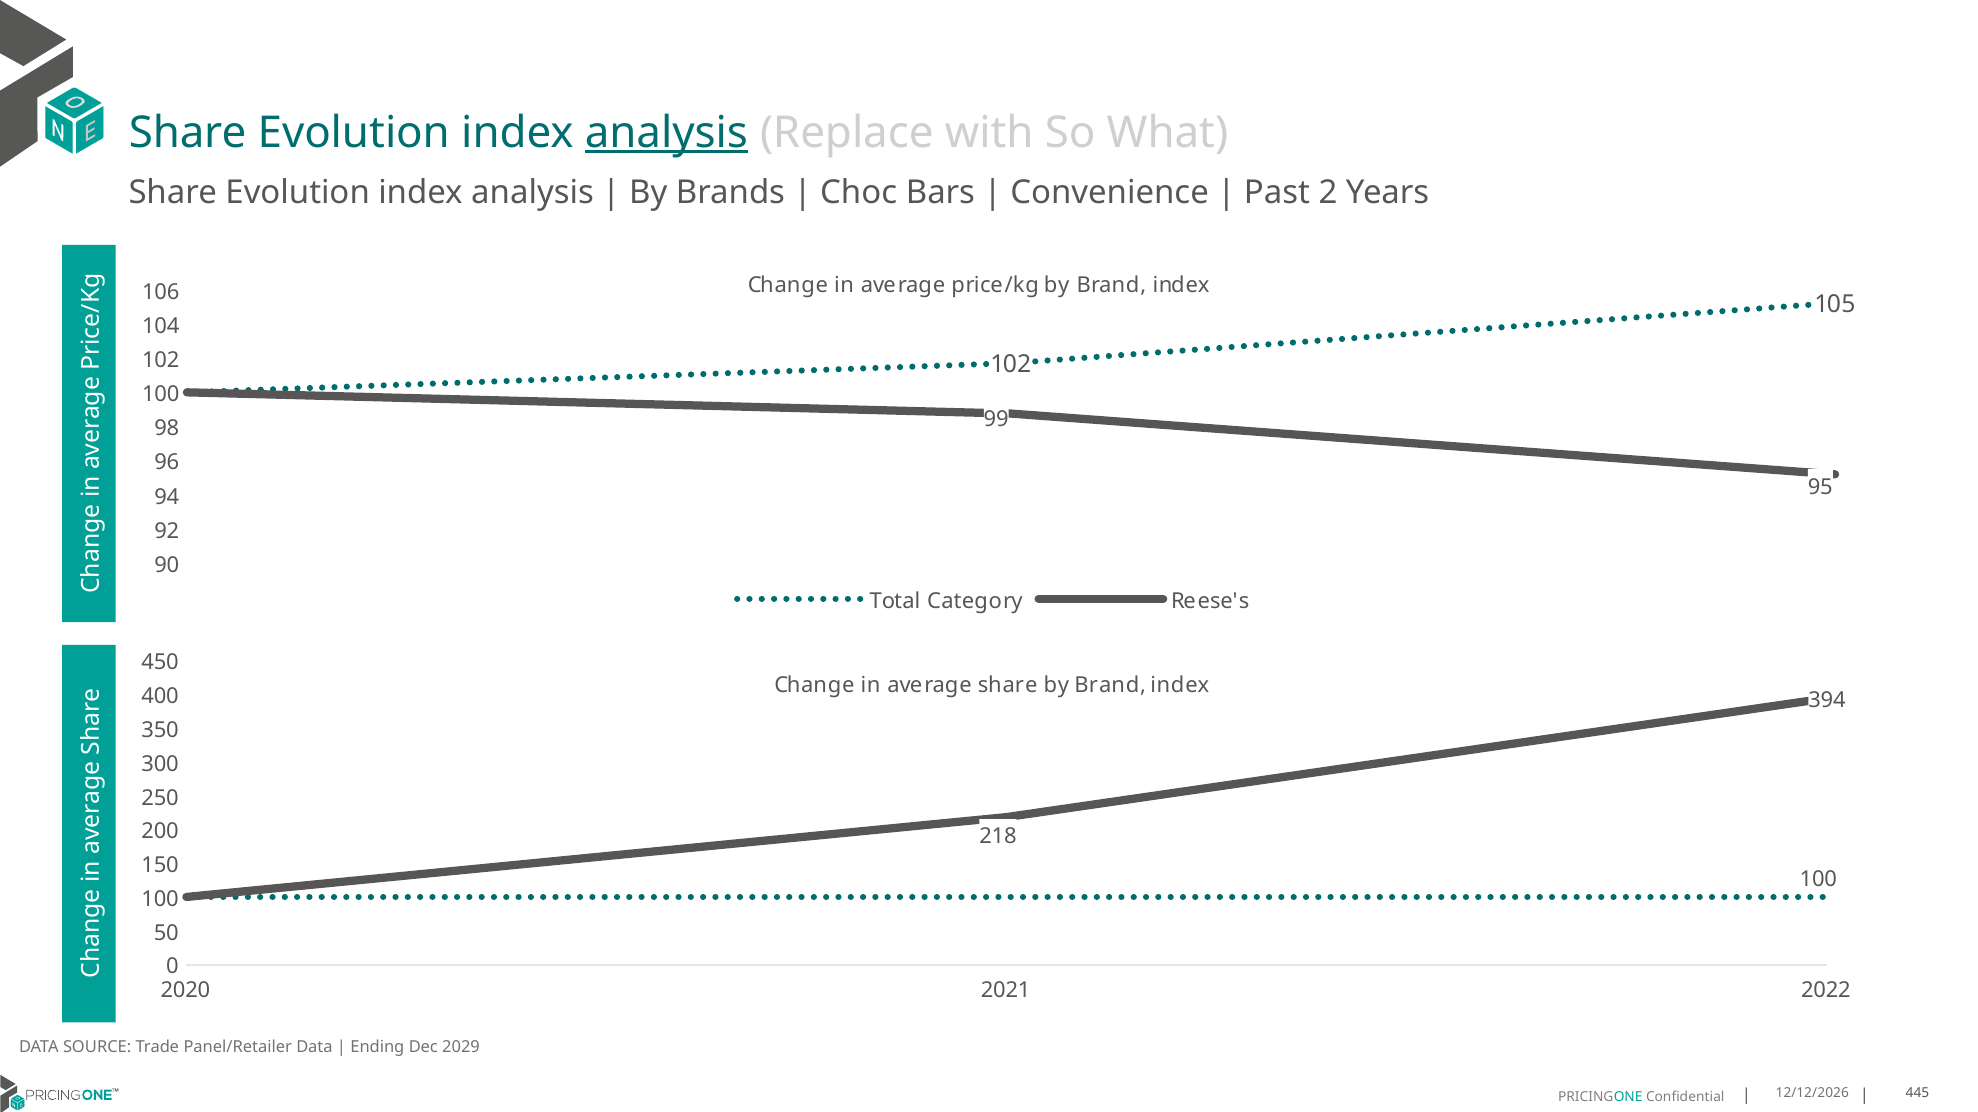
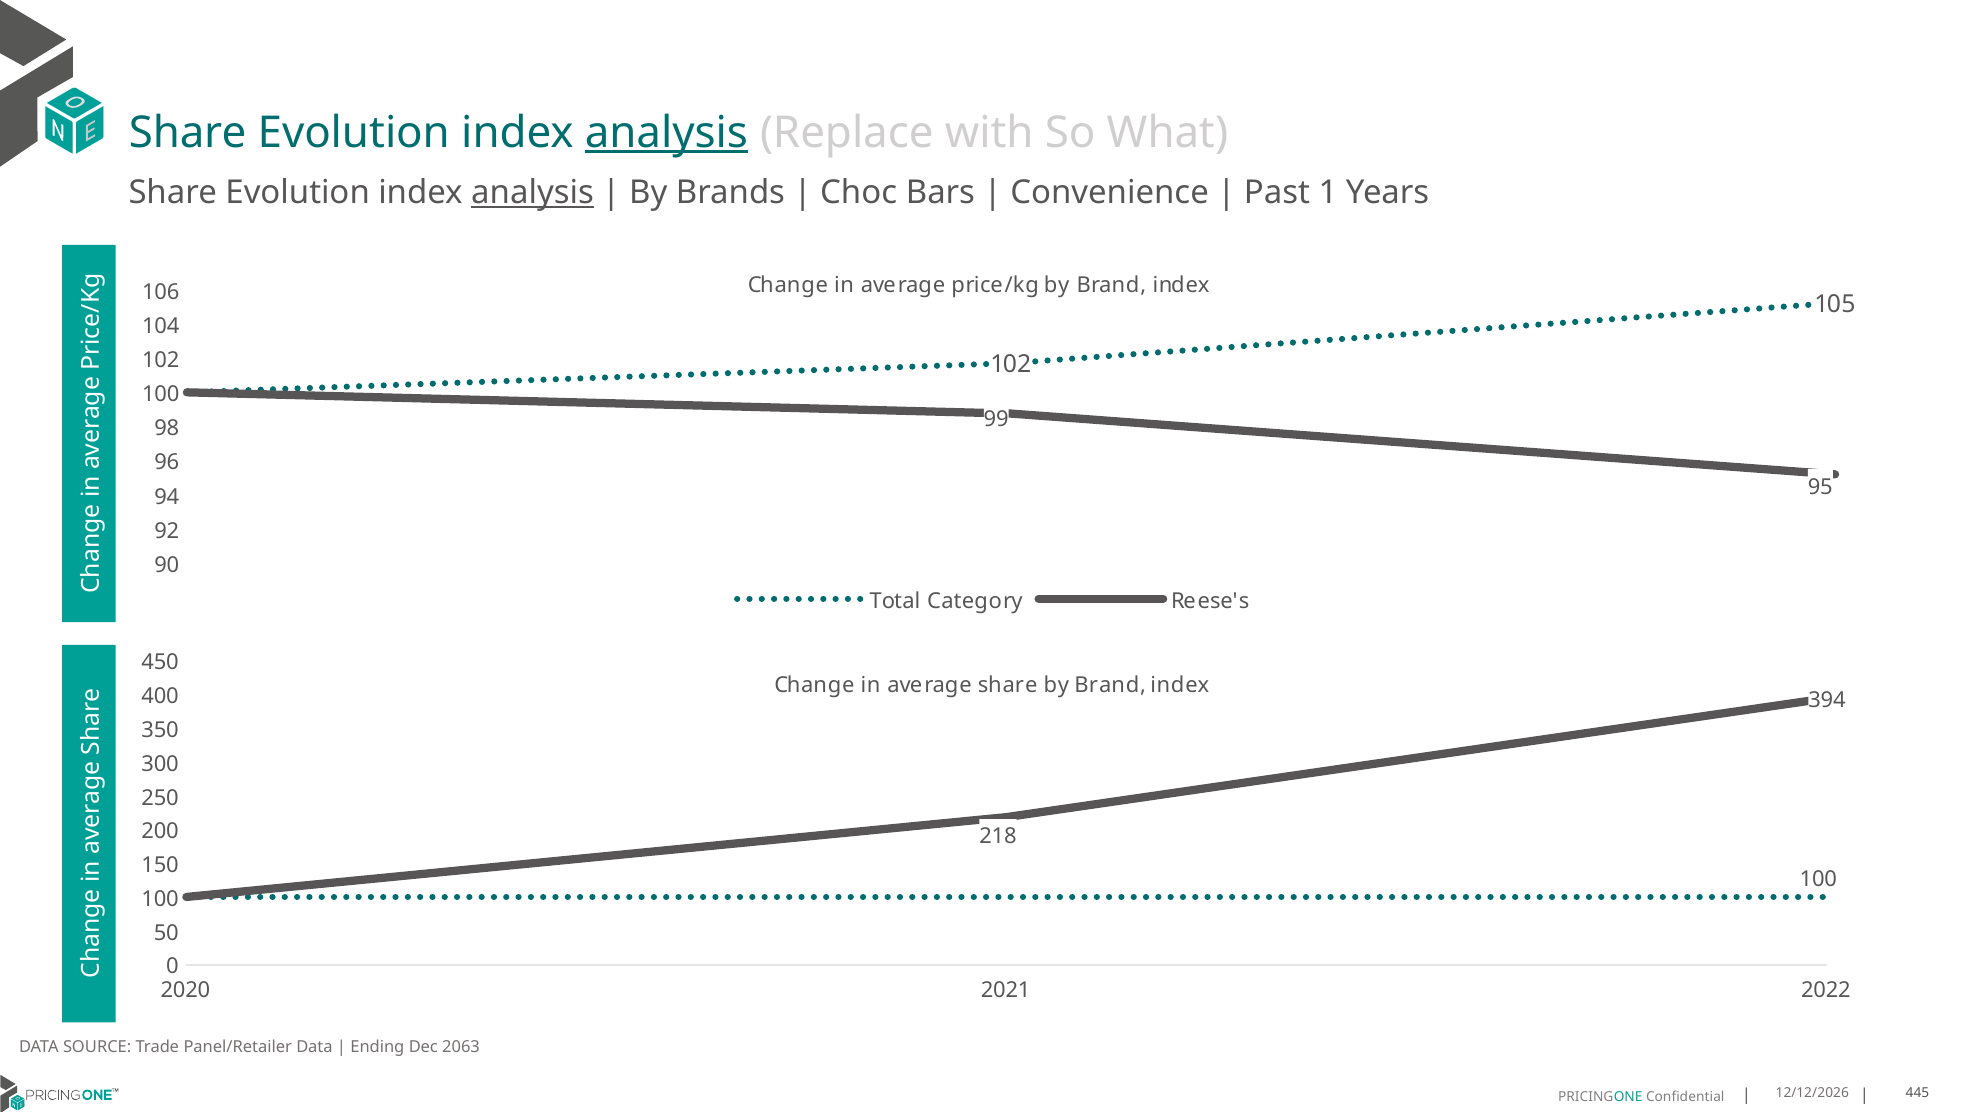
analysis at (533, 193) underline: none -> present
2: 2 -> 1
2029: 2029 -> 2063
